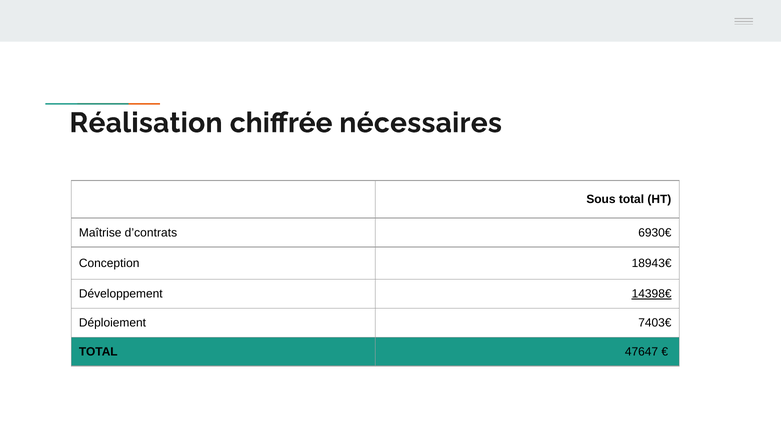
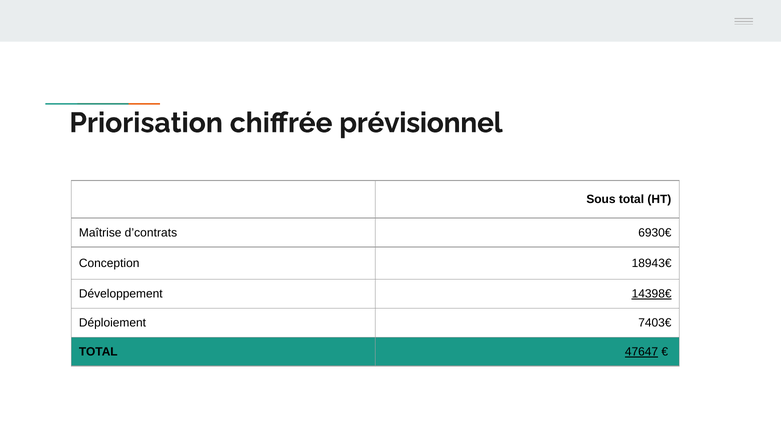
Réalisation: Réalisation -> Priorisation
nécessaires: nécessaires -> prévisionnel
47647 underline: none -> present
